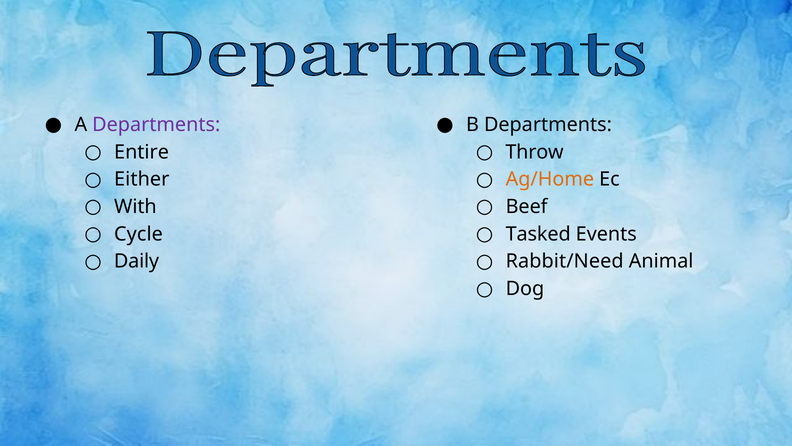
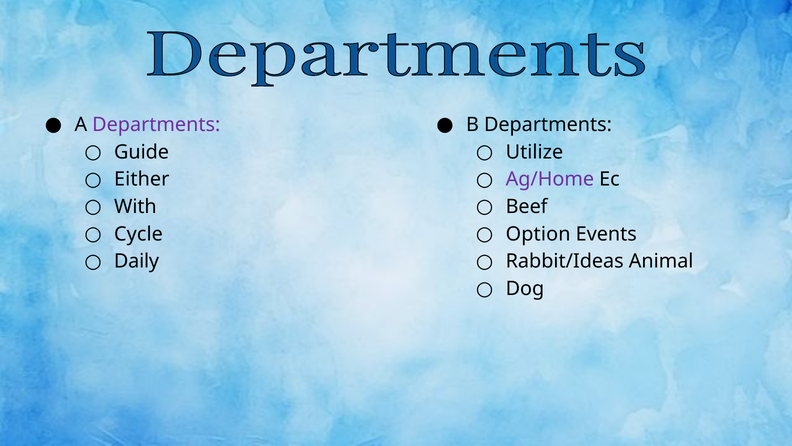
Entire: Entire -> Guide
Throw: Throw -> Utilize
Ag/Home colour: orange -> purple
Tasked: Tasked -> Option
Rabbit/Need: Rabbit/Need -> Rabbit/Ideas
